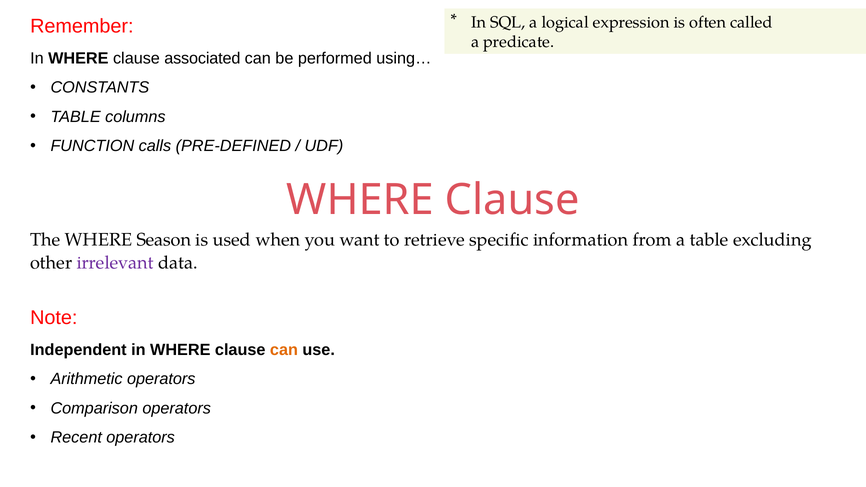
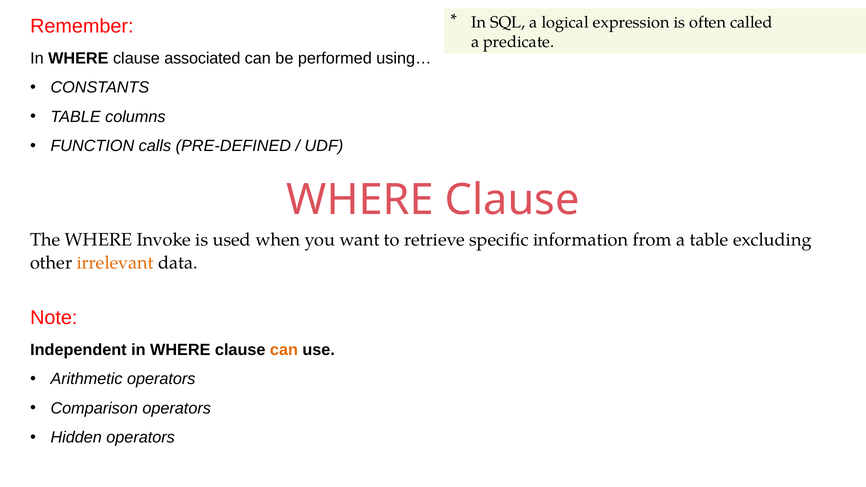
Season: Season -> Invoke
irrelevant colour: purple -> orange
Recent: Recent -> Hidden
